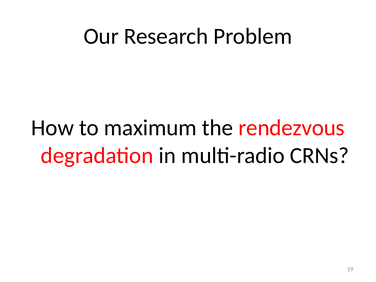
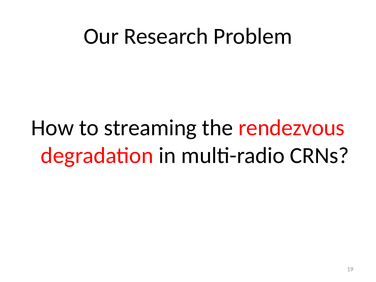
maximum: maximum -> streaming
